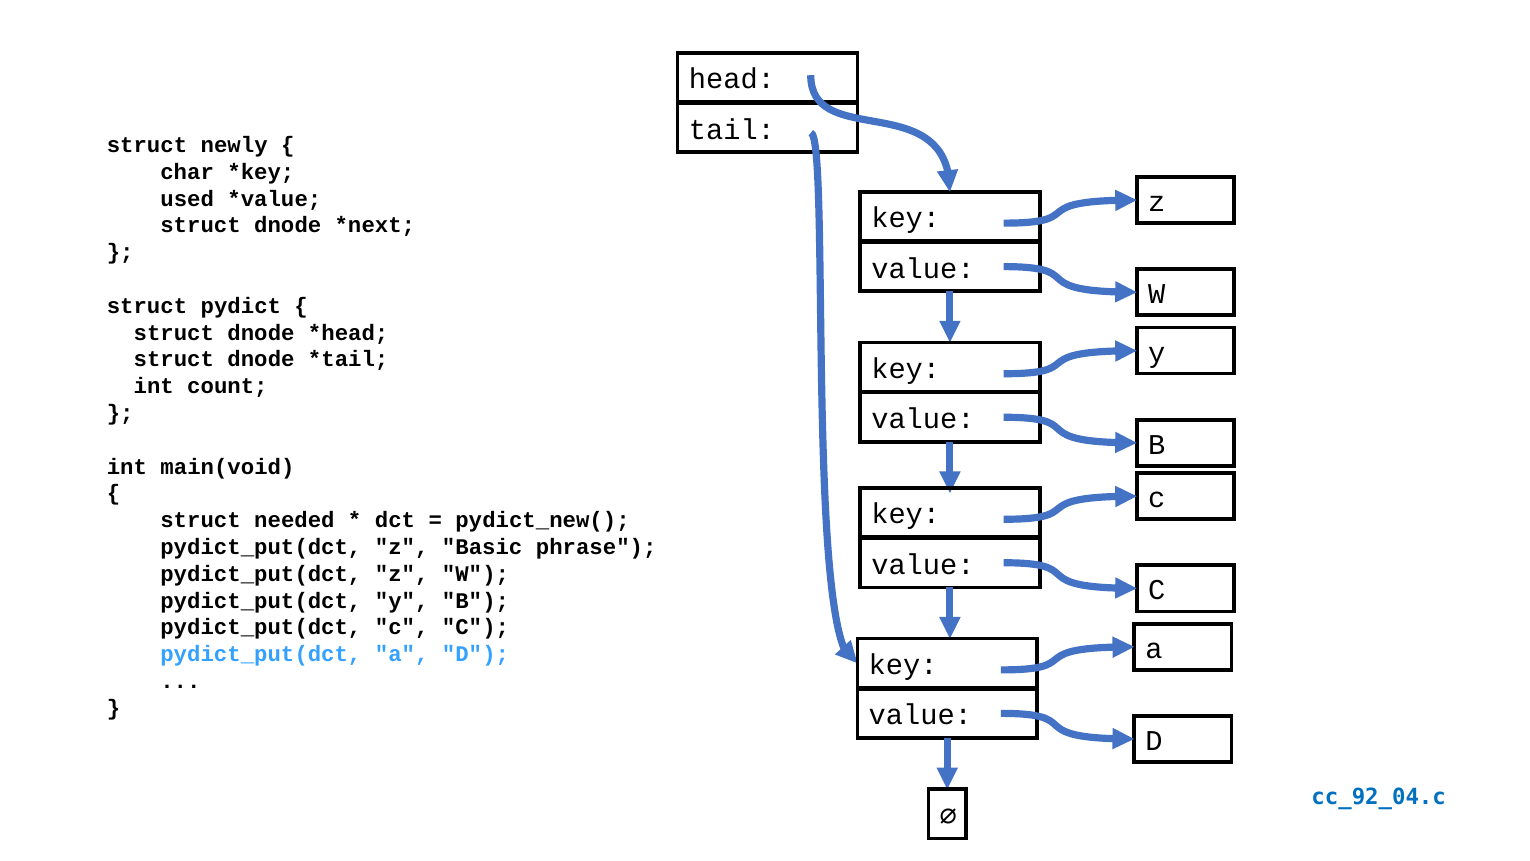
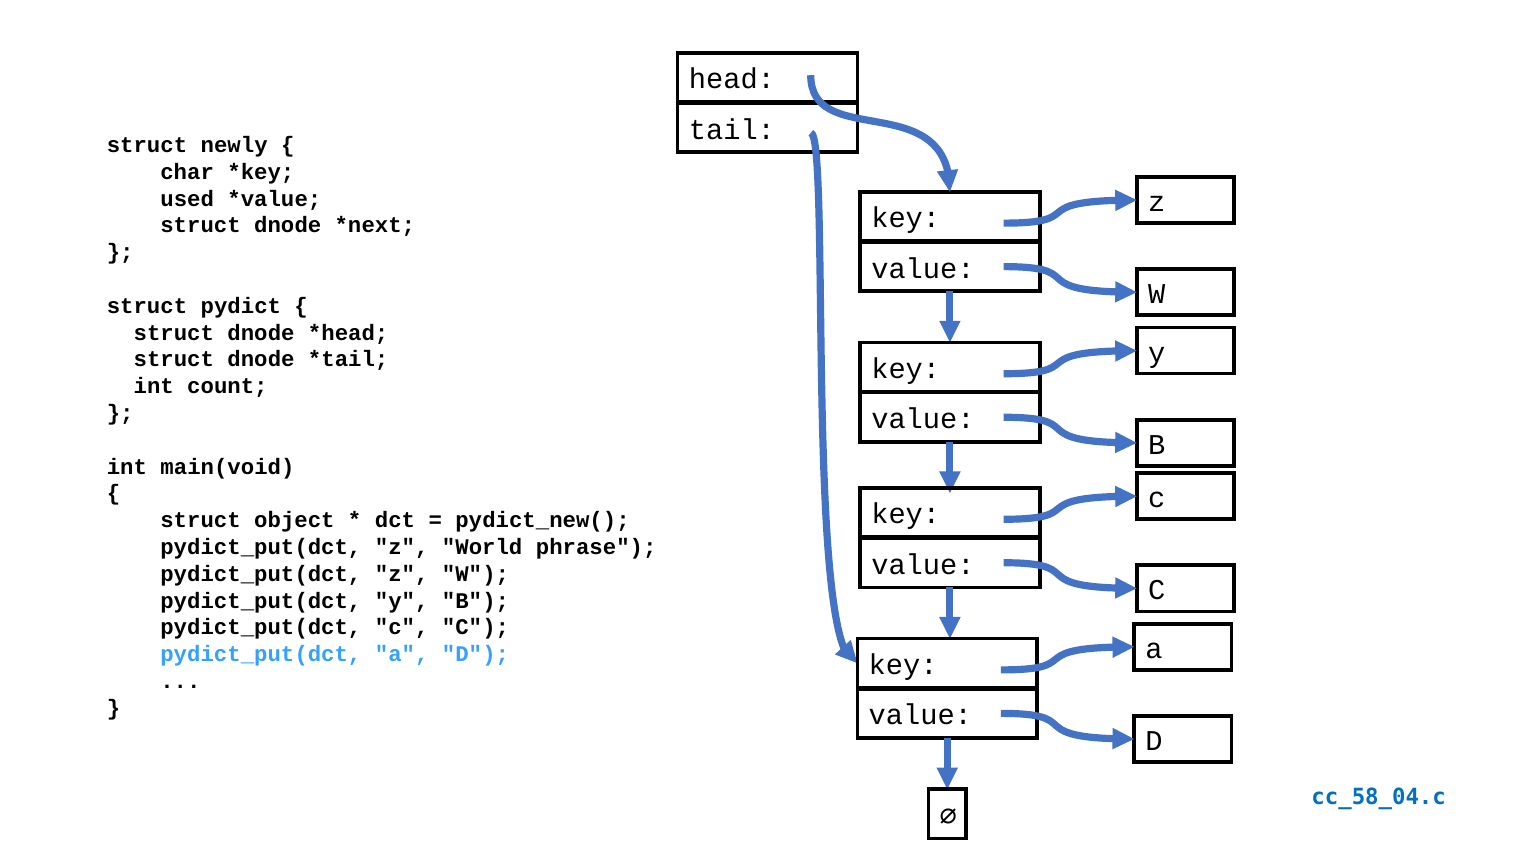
needed: needed -> object
Basic: Basic -> World
cc_92_04.c: cc_92_04.c -> cc_58_04.c
